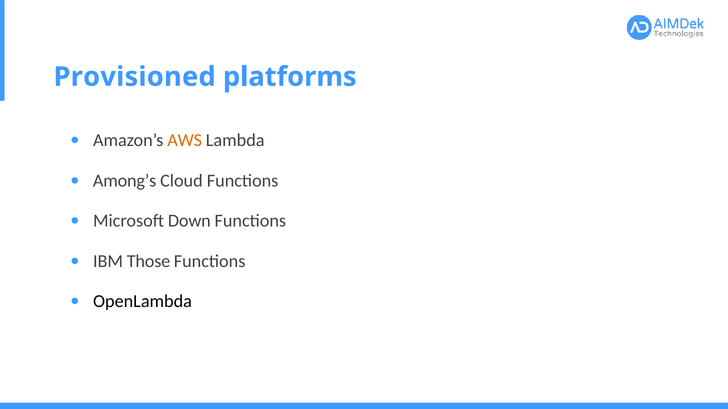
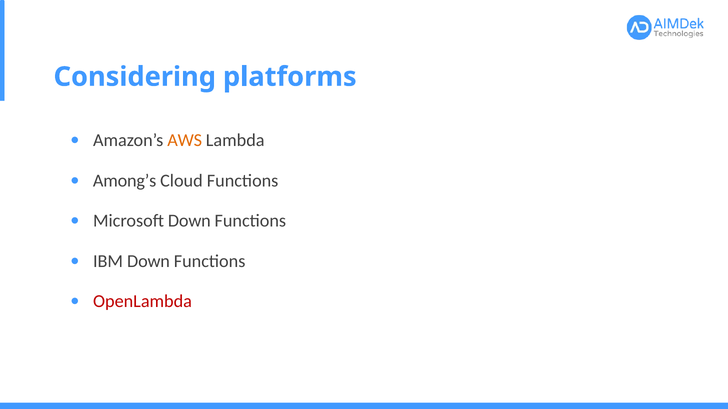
Provisioned: Provisioned -> Considering
IBM Those: Those -> Down
OpenLambda colour: black -> red
